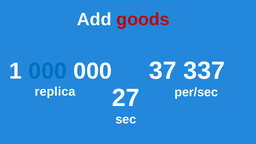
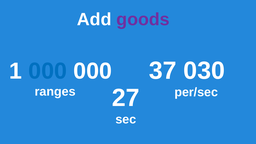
goods colour: red -> purple
337: 337 -> 030
replica: replica -> ranges
